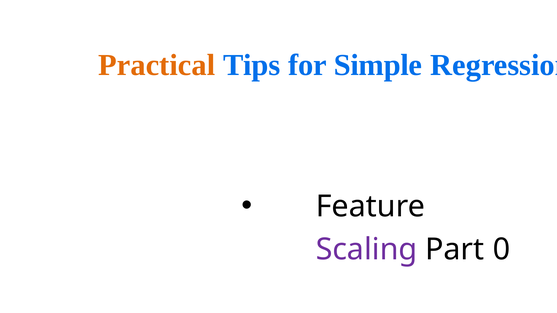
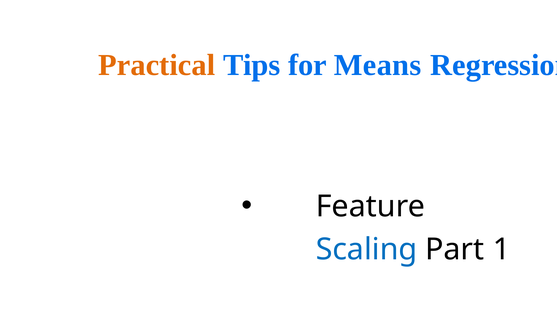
Simple: Simple -> Means
Scaling colour: purple -> blue
0: 0 -> 1
